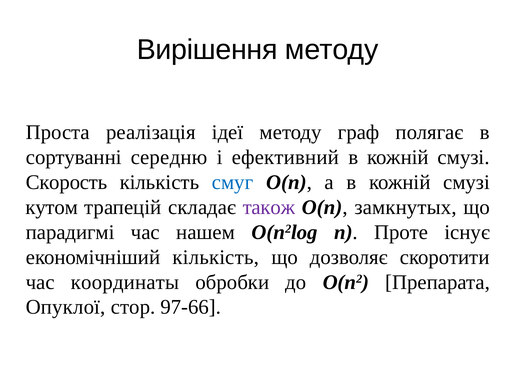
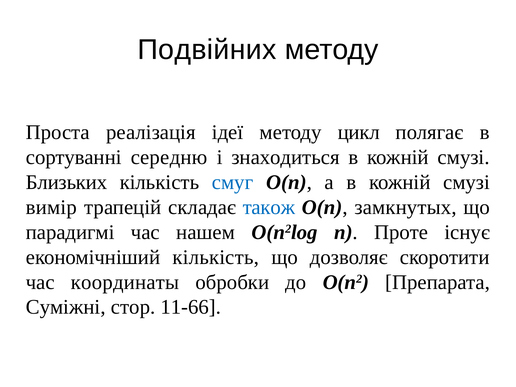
Вирішення: Вирішення -> Подвійних
граф: граф -> цикл
ефективний: ефективний -> знаходиться
Скорость: Скорость -> Близьких
кутом: кутом -> вимір
також colour: purple -> blue
Опуклої: Опуклої -> Суміжні
97-66: 97-66 -> 11-66
